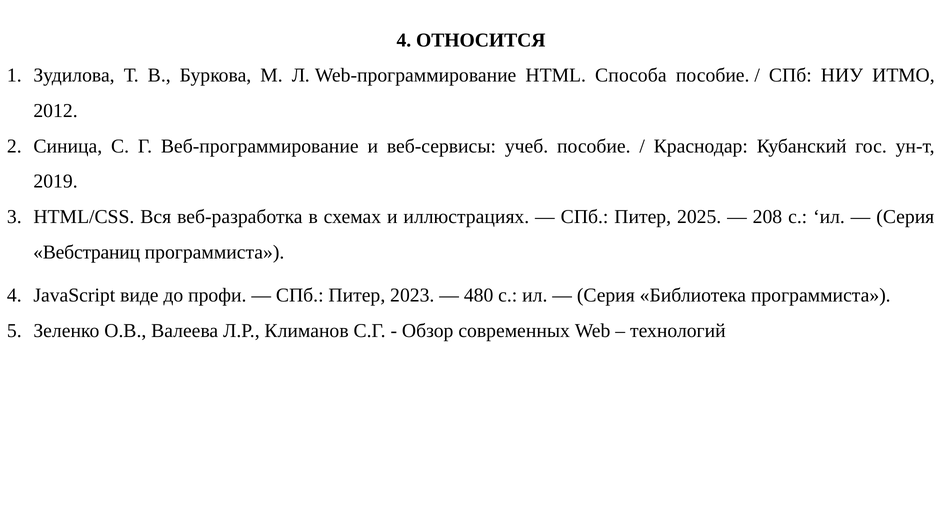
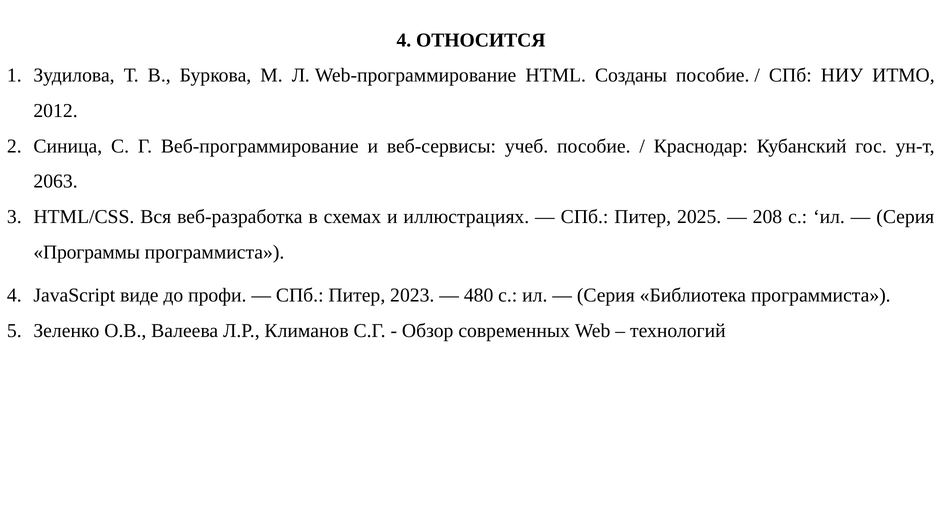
Способа: Способа -> Созданы
2019: 2019 -> 2063
Вебстраниц: Вебстраниц -> Программы
